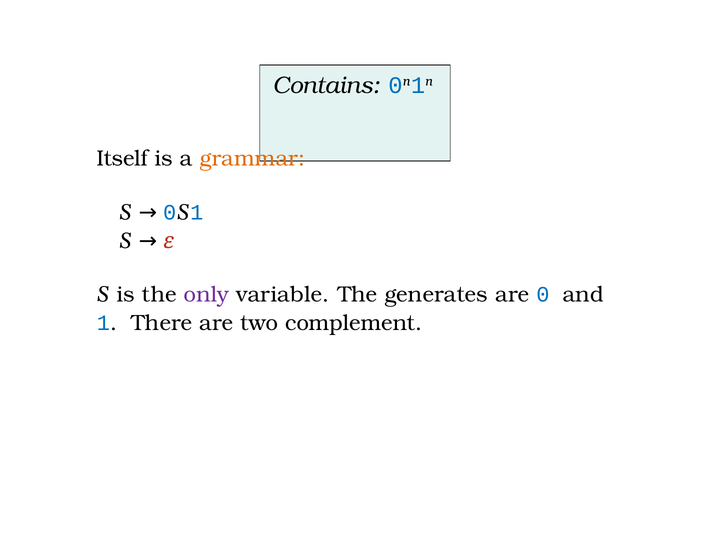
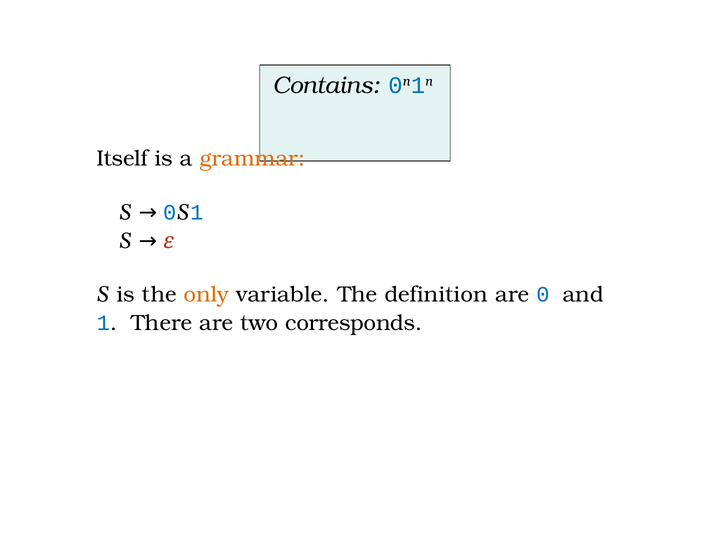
only colour: purple -> orange
generates: generates -> definition
complement: complement -> corresponds
